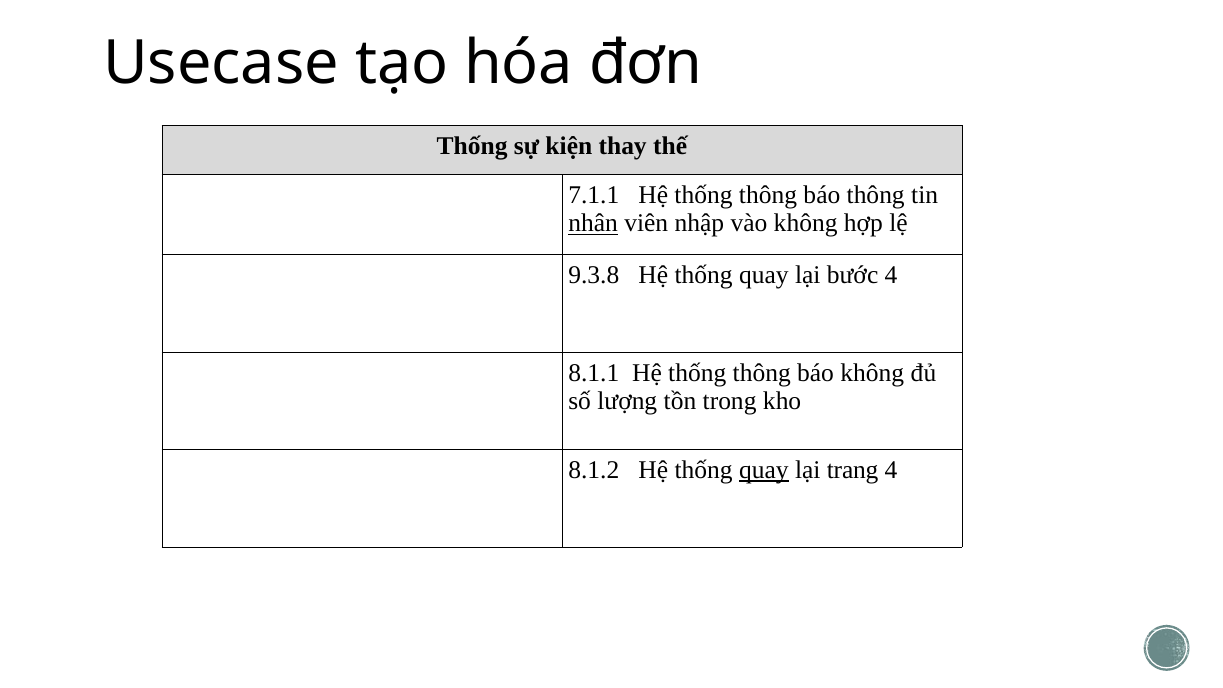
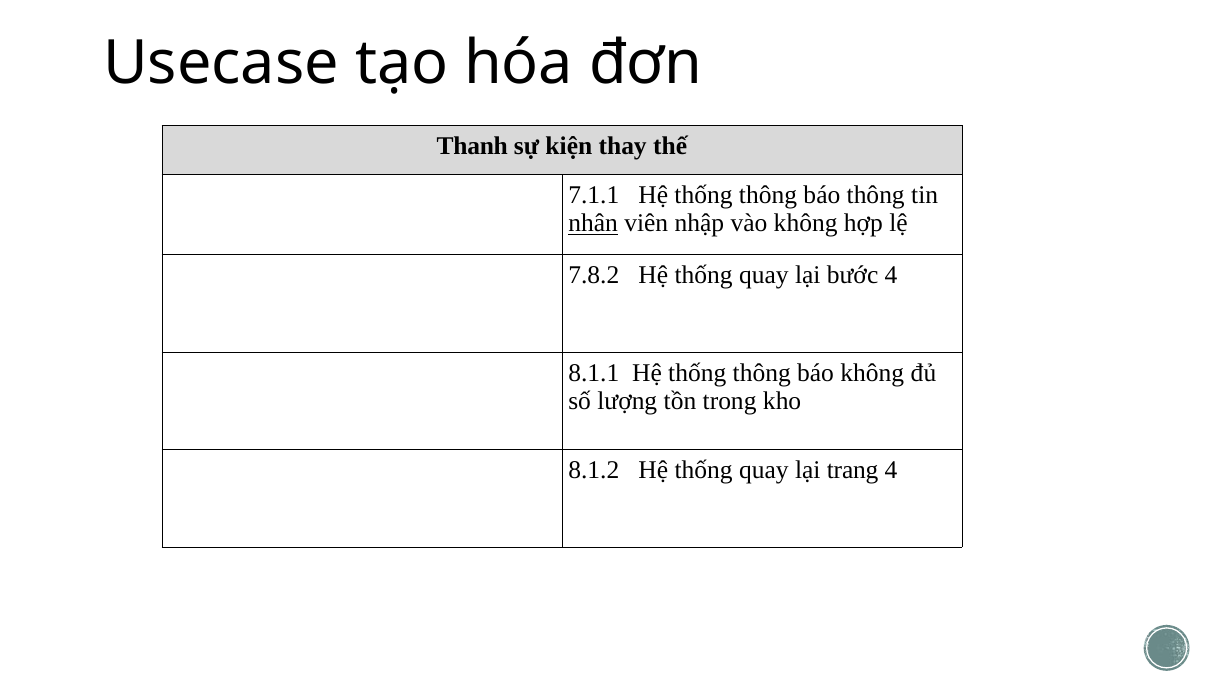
Thống at (472, 146): Thống -> Thanh
9.3.8: 9.3.8 -> 7.8.2
quay at (764, 470) underline: present -> none
